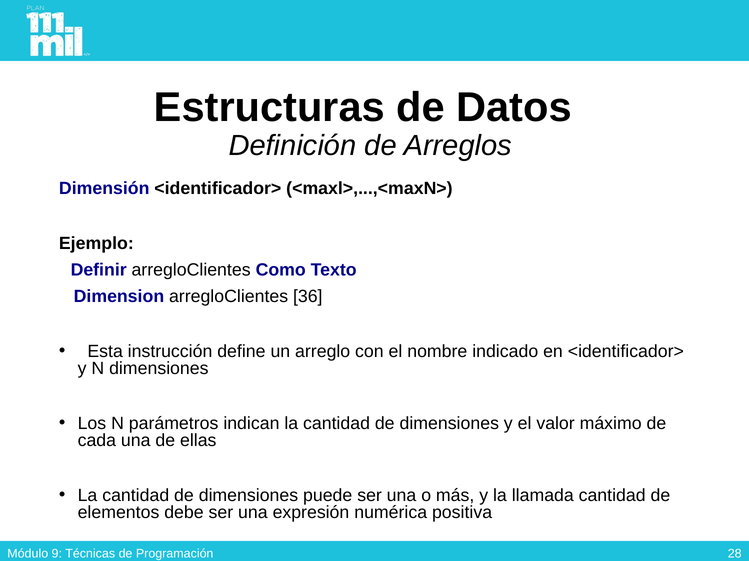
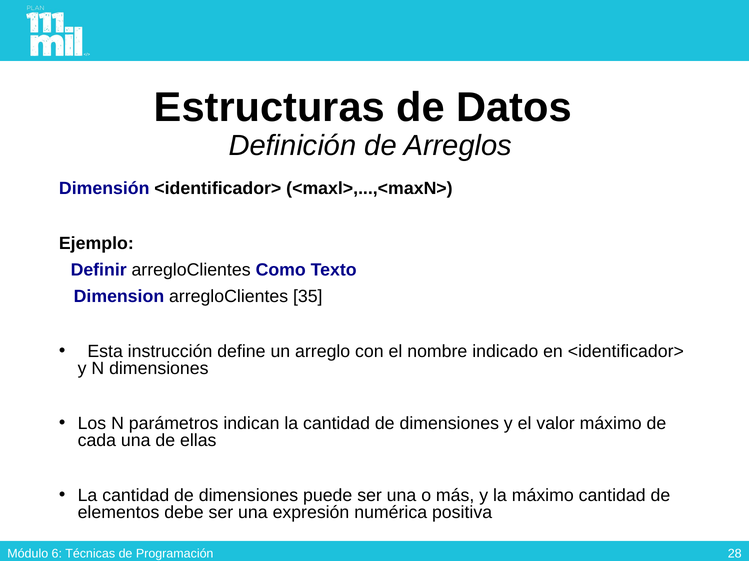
36: 36 -> 35
la llamada: llamada -> máximo
9: 9 -> 6
